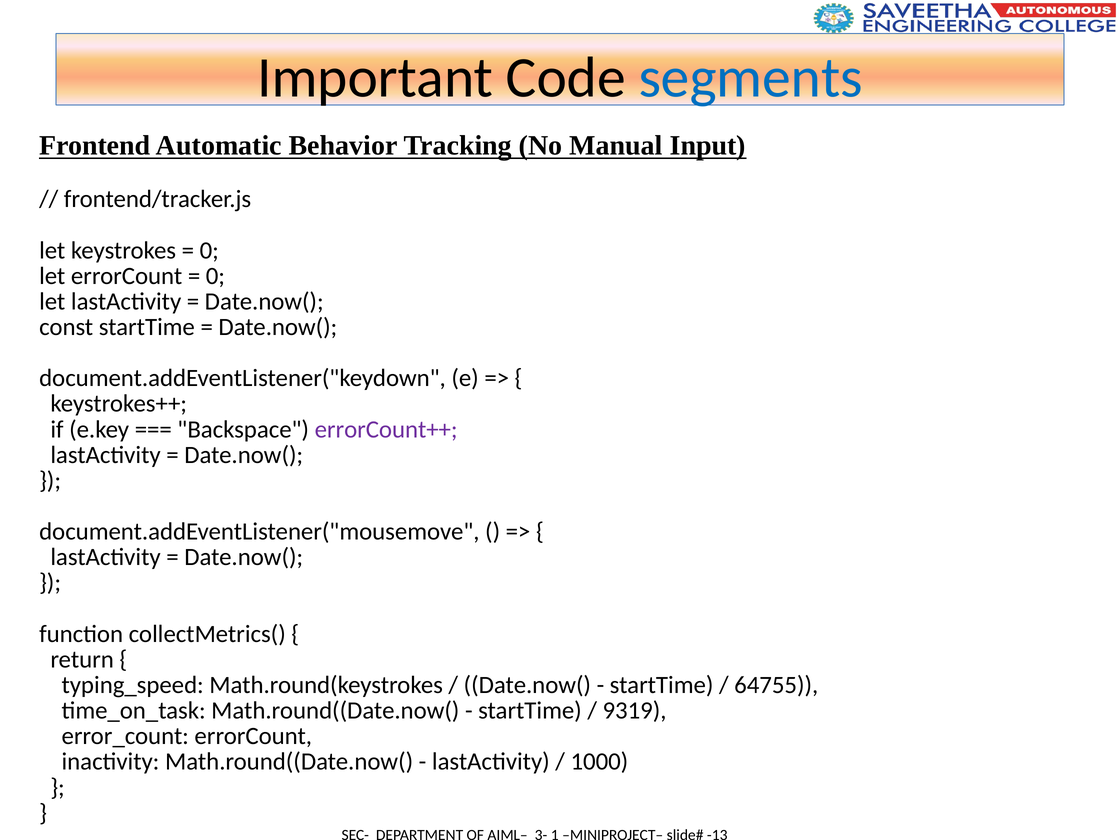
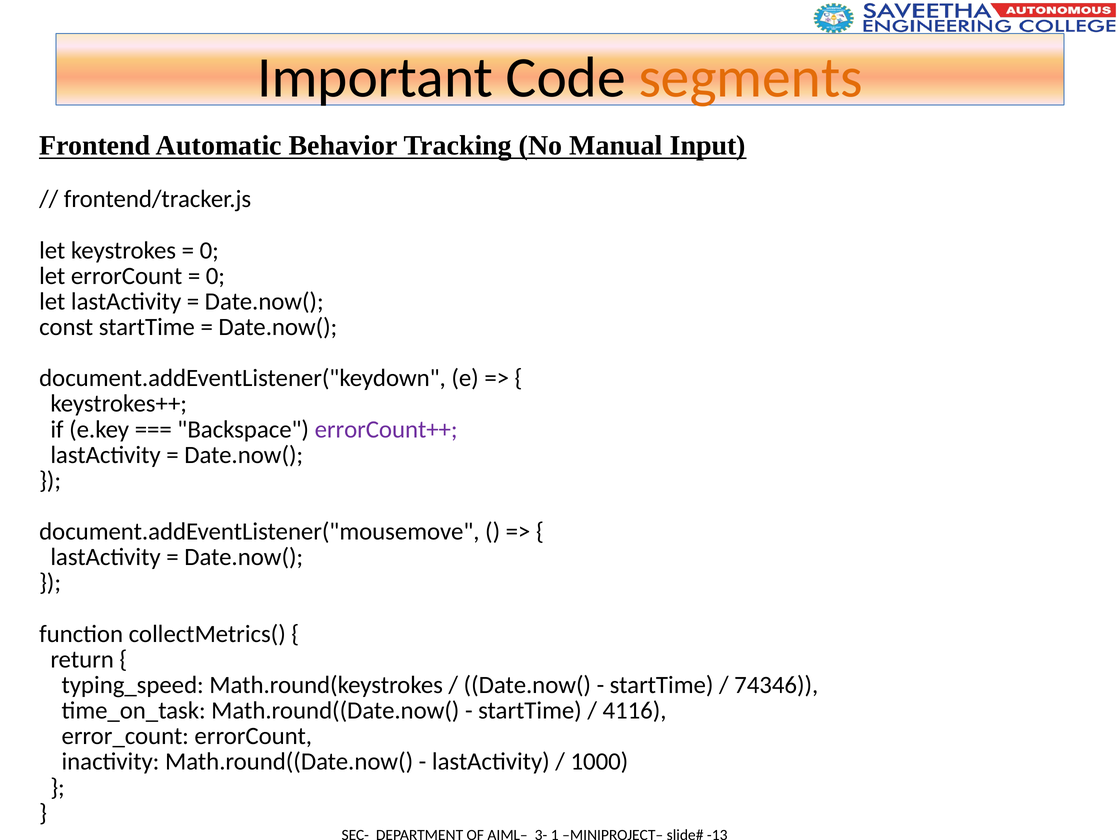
segments colour: blue -> orange
64755: 64755 -> 74346
9319: 9319 -> 4116
